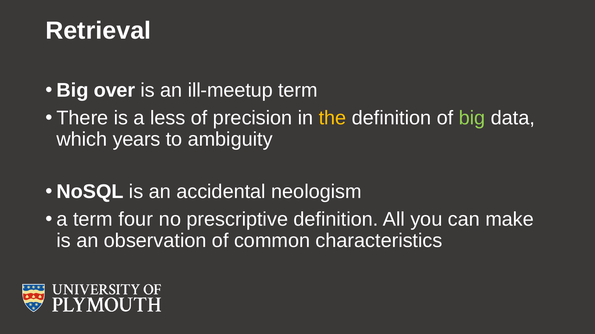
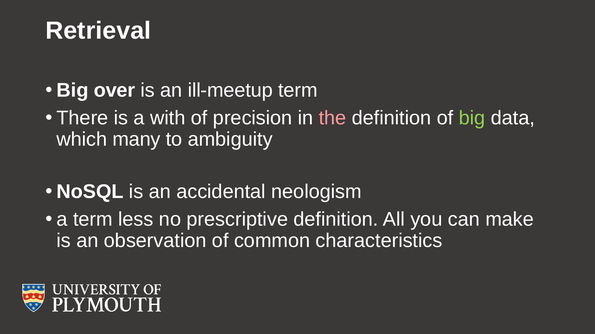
less: less -> with
the colour: yellow -> pink
years: years -> many
four: four -> less
